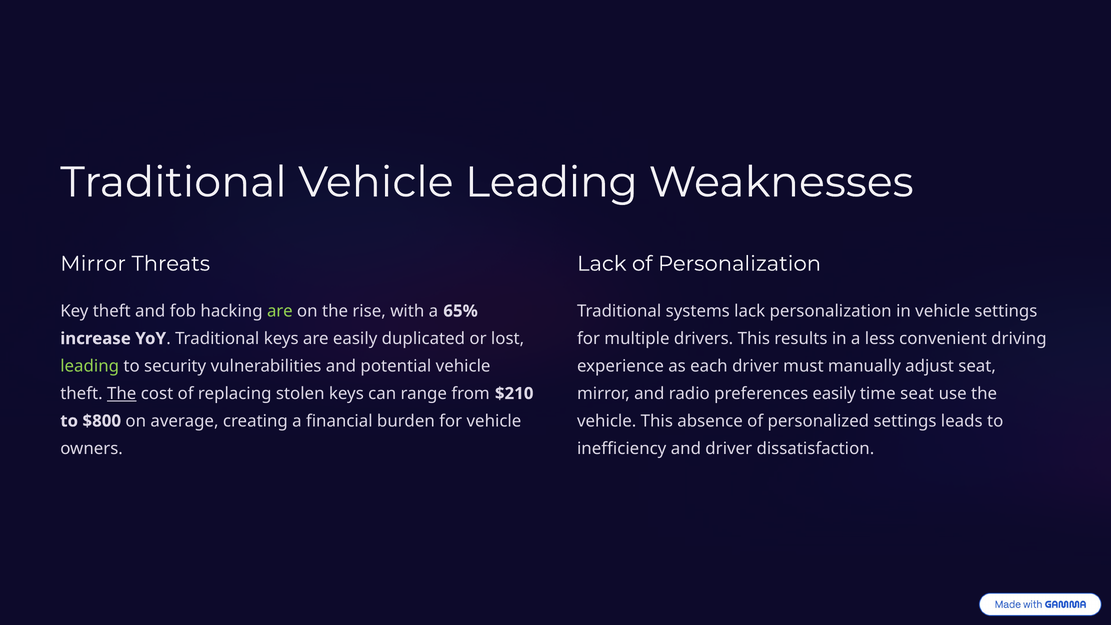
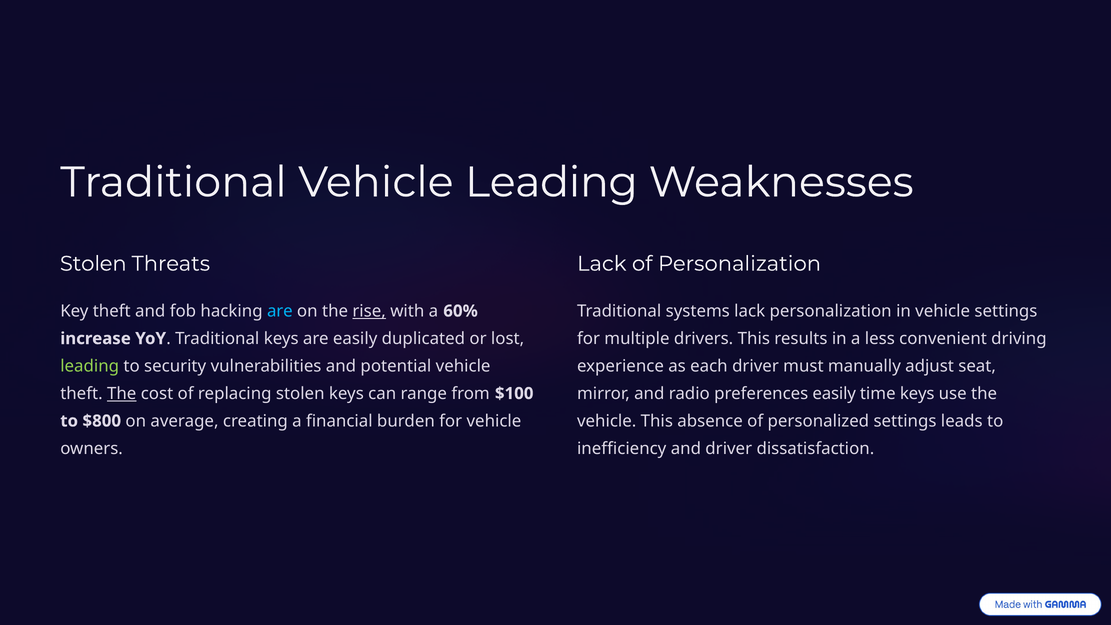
Mirror at (93, 264): Mirror -> Stolen
are at (280, 311) colour: light green -> light blue
rise underline: none -> present
65%: 65% -> 60%
$210: $210 -> $100
time seat: seat -> keys
